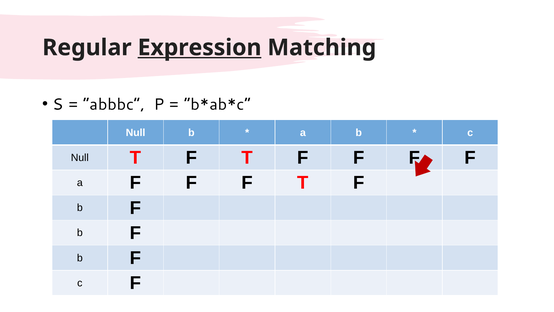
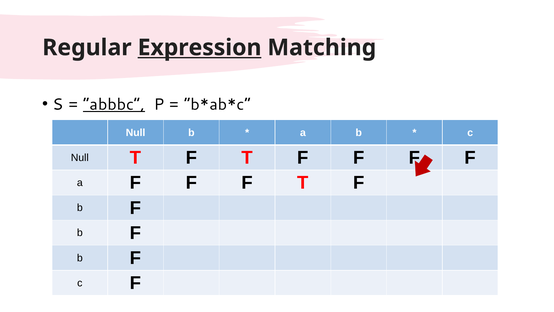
abbbc underline: none -> present
